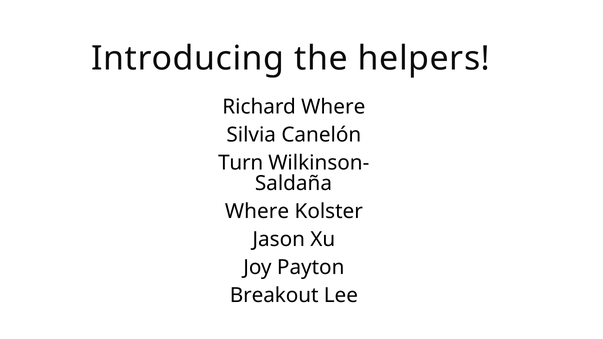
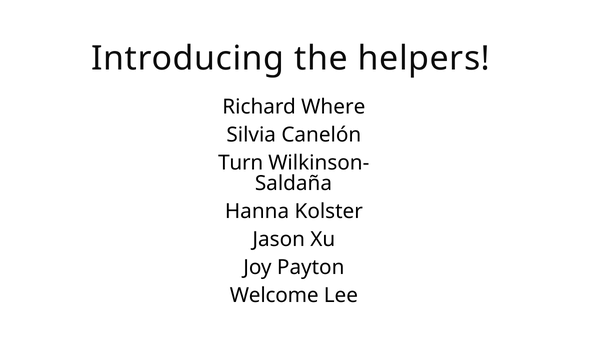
Where at (257, 211): Where -> Hanna
Breakout: Breakout -> Welcome
